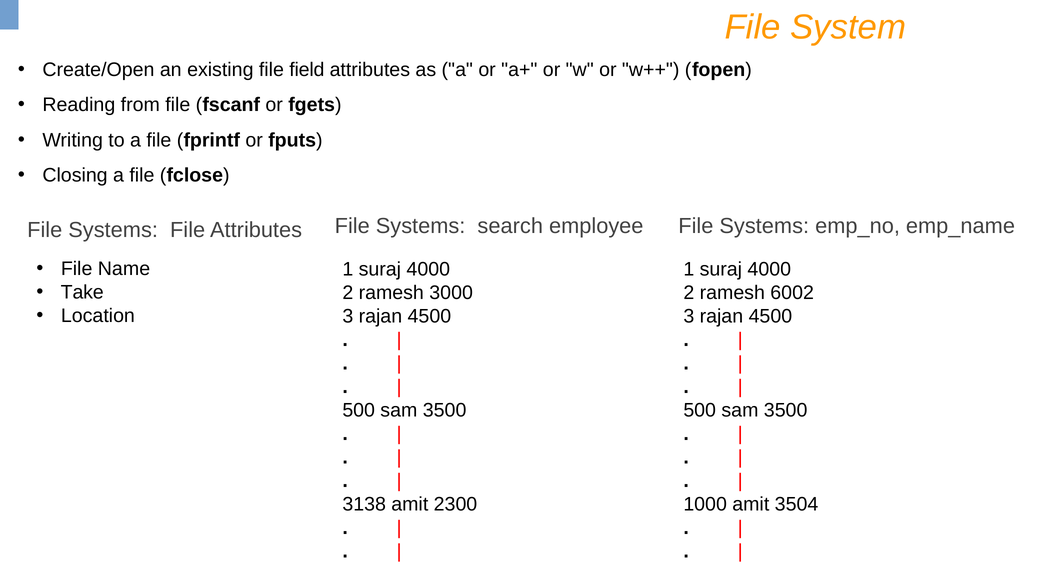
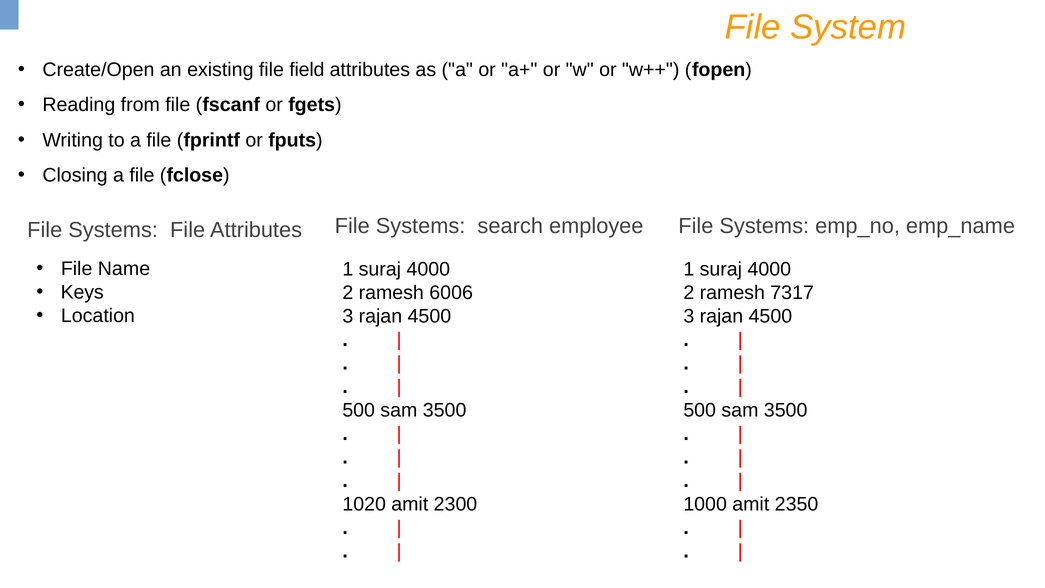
Take: Take -> Keys
3000: 3000 -> 6006
6002: 6002 -> 7317
3138: 3138 -> 1020
3504: 3504 -> 2350
